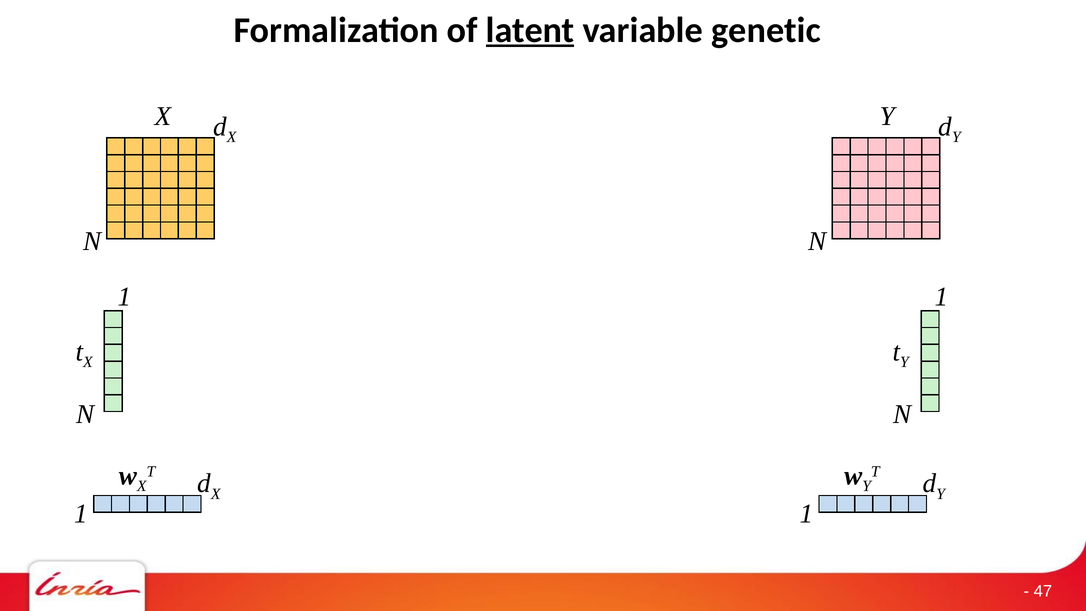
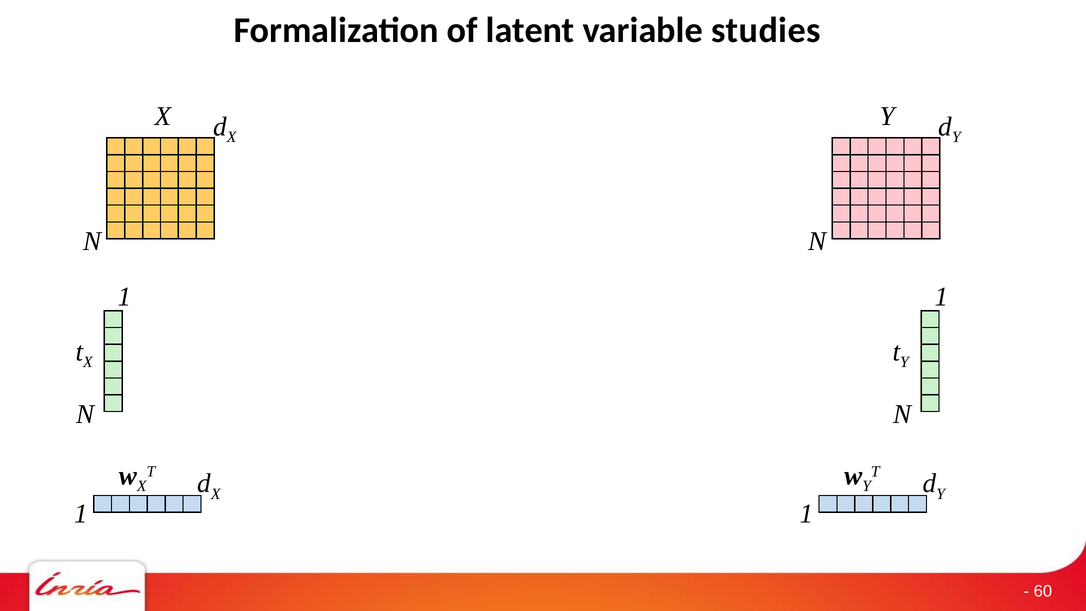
latent underline: present -> none
genetic: genetic -> studies
47: 47 -> 60
